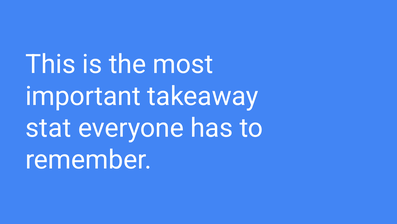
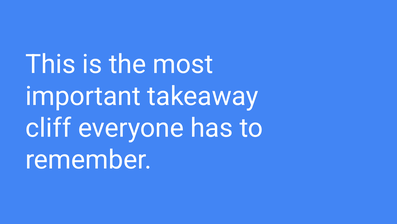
stat: stat -> cliff
